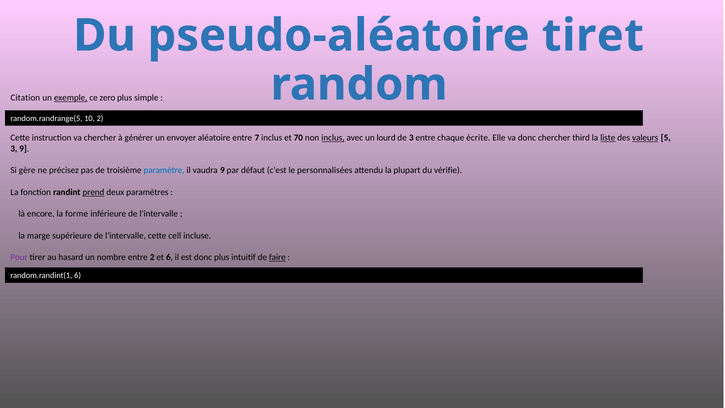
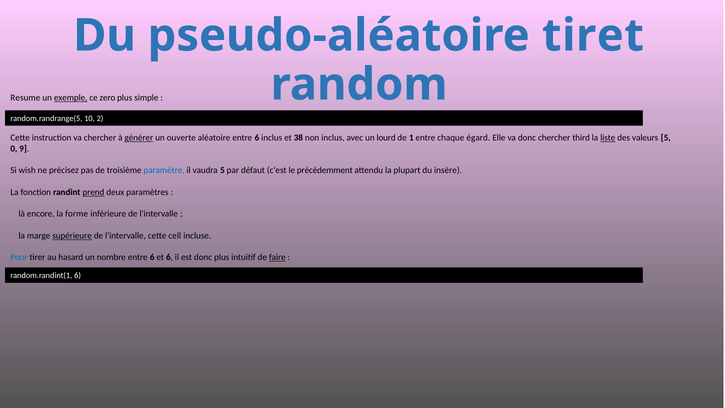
Citation: Citation -> Resume
générer underline: none -> present
envoyer: envoyer -> ouverte
aléatoire entre 7: 7 -> 6
70: 70 -> 38
inclus at (333, 138) underline: present -> none
de 3: 3 -> 1
écrite: écrite -> égard
valeurs underline: present -> none
3 at (14, 149): 3 -> 0
gère: gère -> wish
vaudra 9: 9 -> 5
personnalisées: personnalisées -> précédemment
vérifie: vérifie -> insère
supérieure underline: none -> present
Pour colour: purple -> blue
nombre entre 2: 2 -> 6
